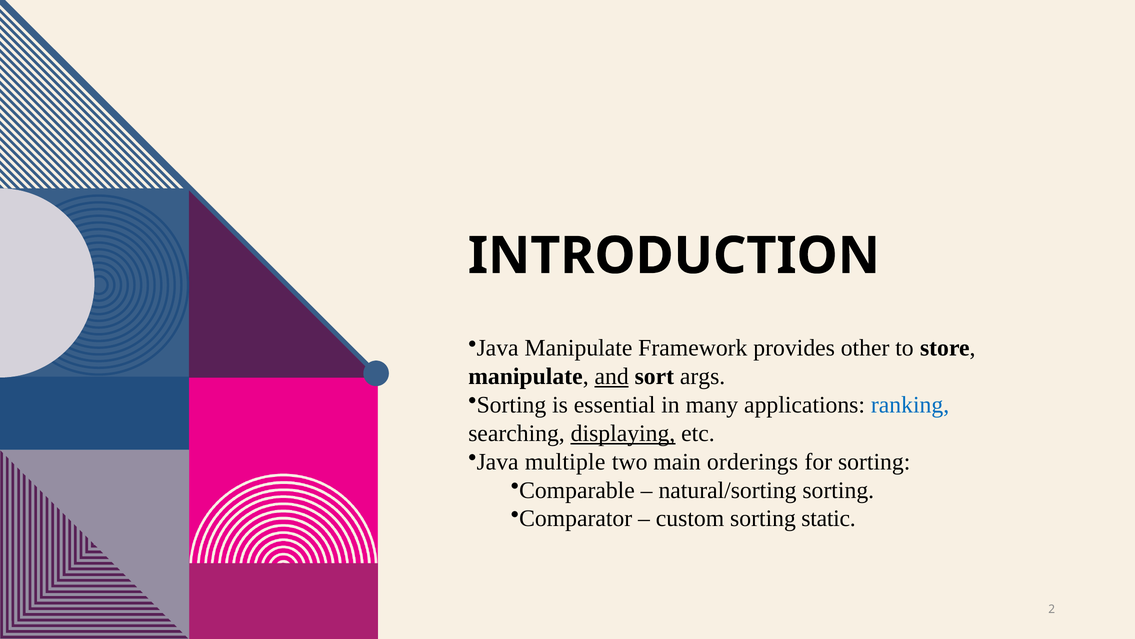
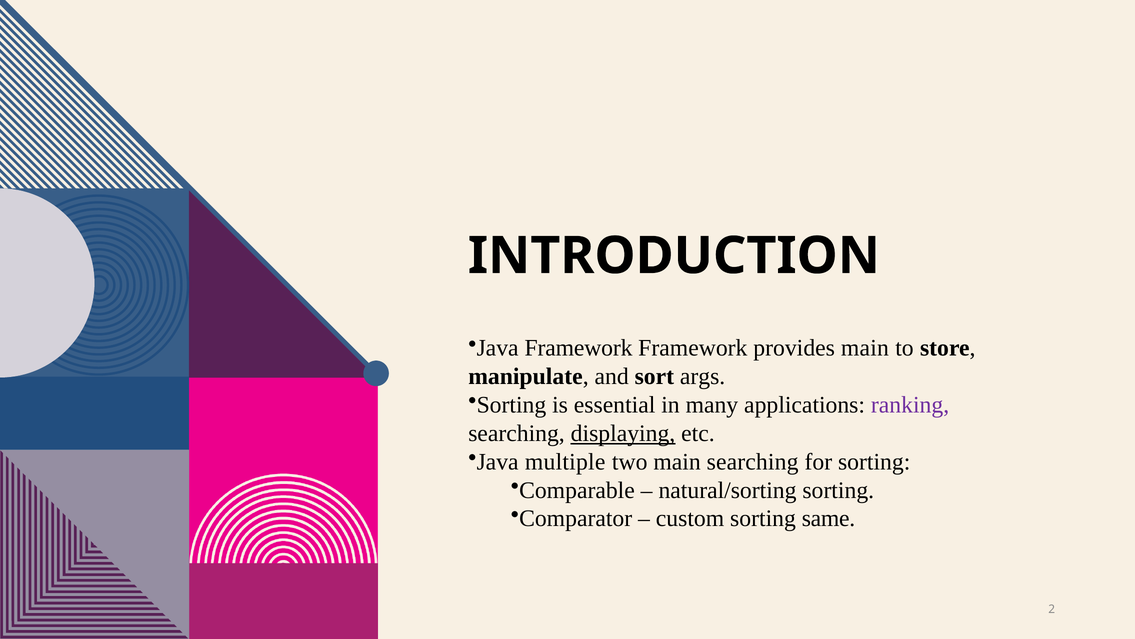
Java Manipulate: Manipulate -> Framework
provides other: other -> main
and underline: present -> none
ranking colour: blue -> purple
main orderings: orderings -> searching
static: static -> same
